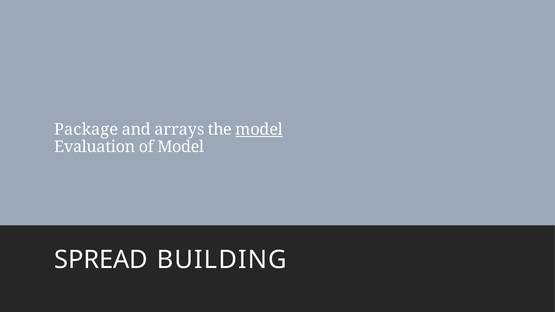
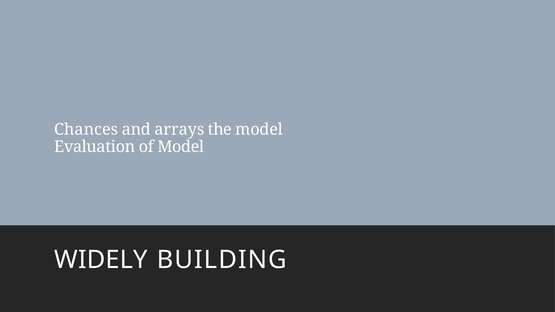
Package: Package -> Chances
model at (259, 130) underline: present -> none
SPREAD: SPREAD -> WIDELY
